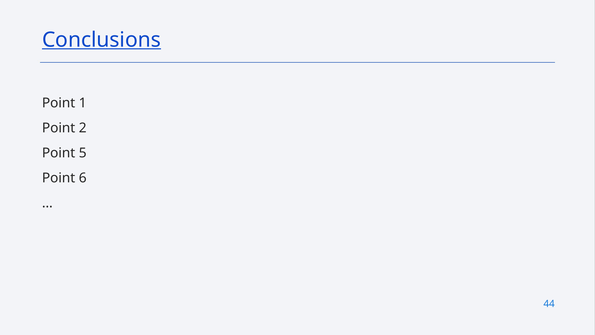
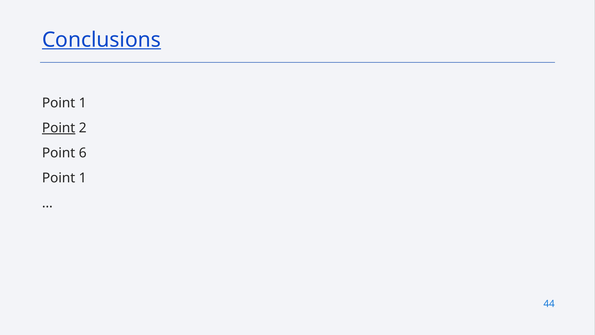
Point at (59, 128) underline: none -> present
5: 5 -> 6
6 at (83, 178): 6 -> 1
